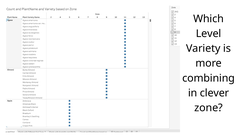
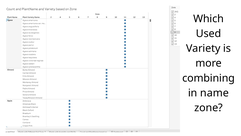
Level: Level -> Used
clever: clever -> name
